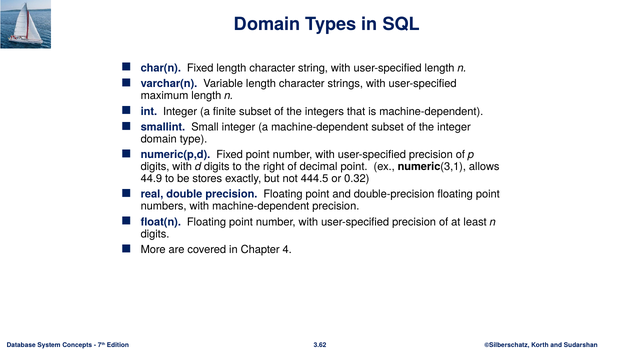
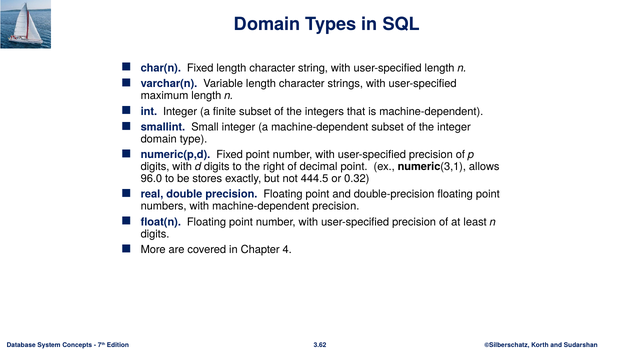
44.9: 44.9 -> 96.0
